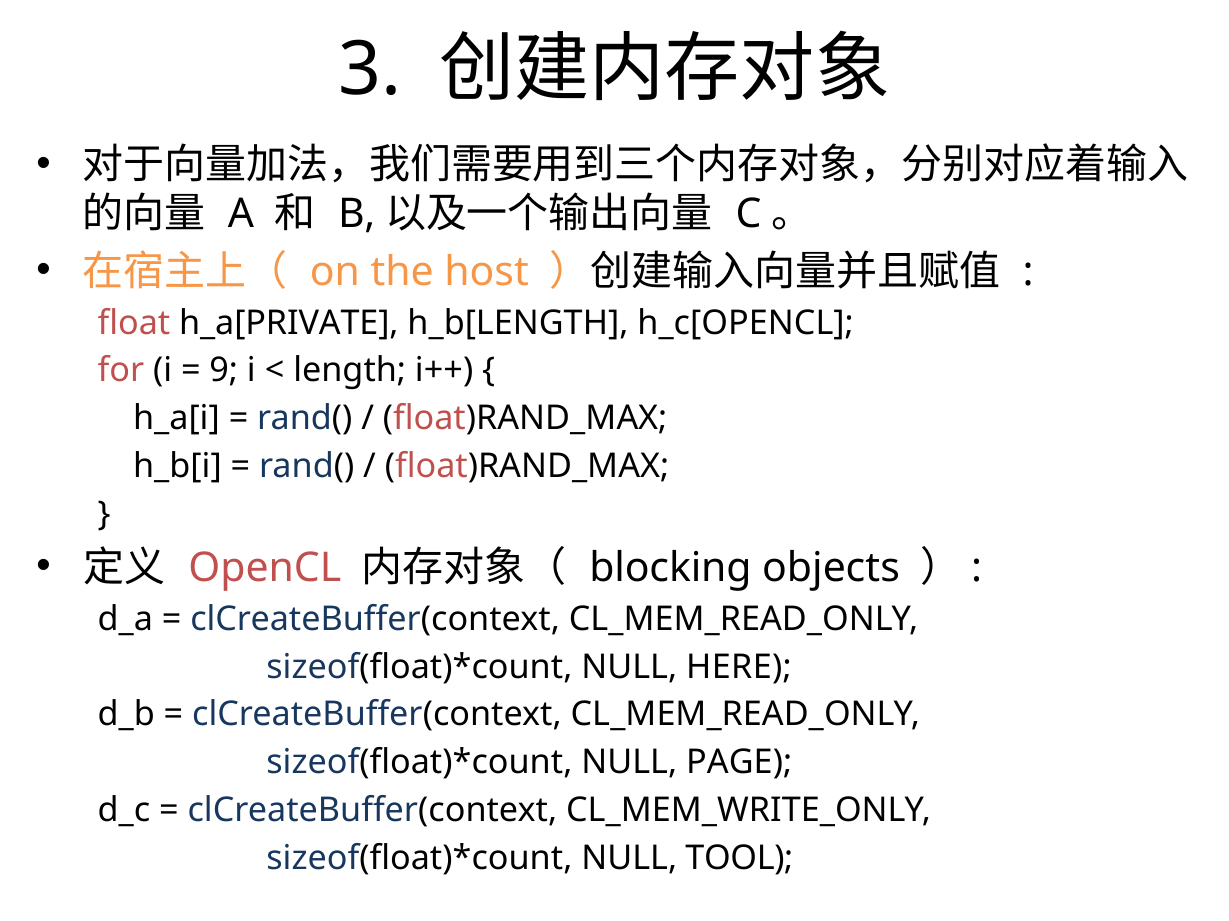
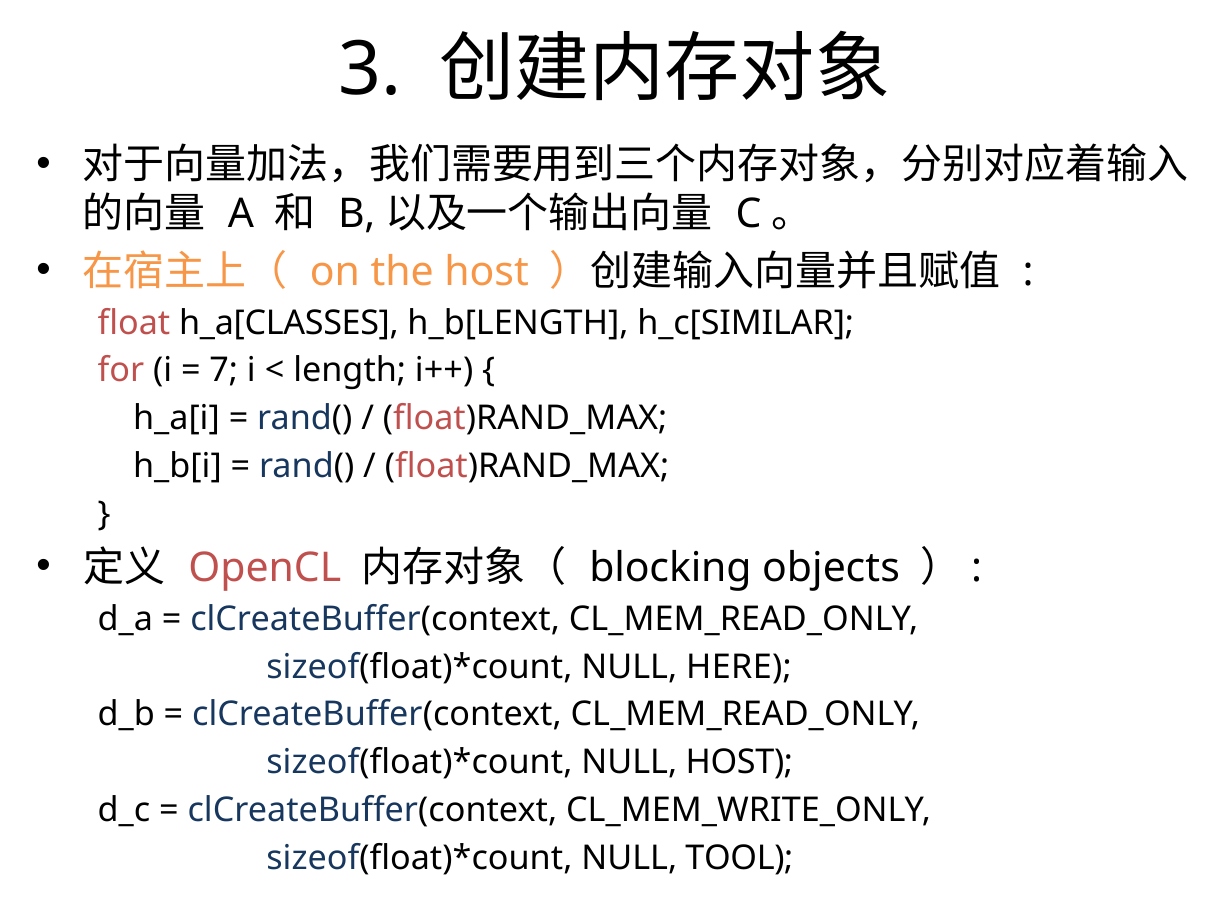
h_a[PRIVATE: h_a[PRIVATE -> h_a[CLASSES
h_c[OPENCL: h_c[OPENCL -> h_c[SIMILAR
9: 9 -> 7
NULL PAGE: PAGE -> HOST
